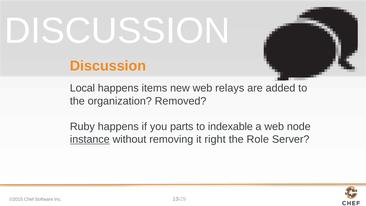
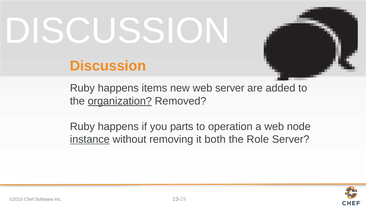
Local at (82, 88): Local -> Ruby
web relays: relays -> server
organization underline: none -> present
indexable: indexable -> operation
right: right -> both
